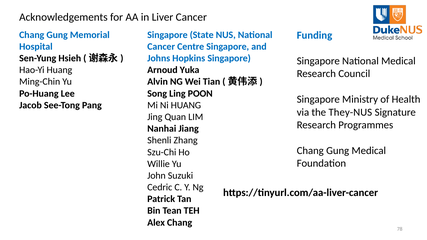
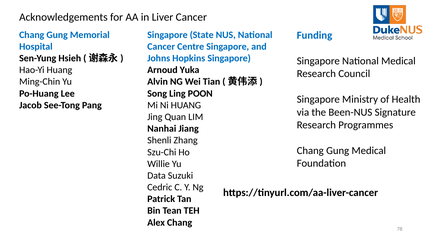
They-NUS: They-NUS -> Been-NUS
John: John -> Data
